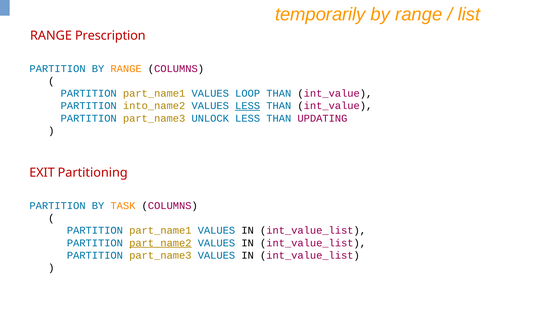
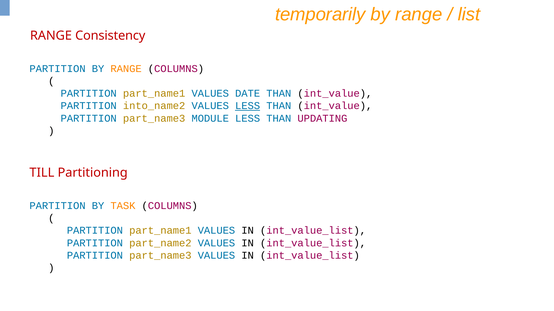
Prescription: Prescription -> Consistency
LOOP: LOOP -> DATE
UNLOCK: UNLOCK -> MODULE
EXIT: EXIT -> TILL
part_name2 underline: present -> none
